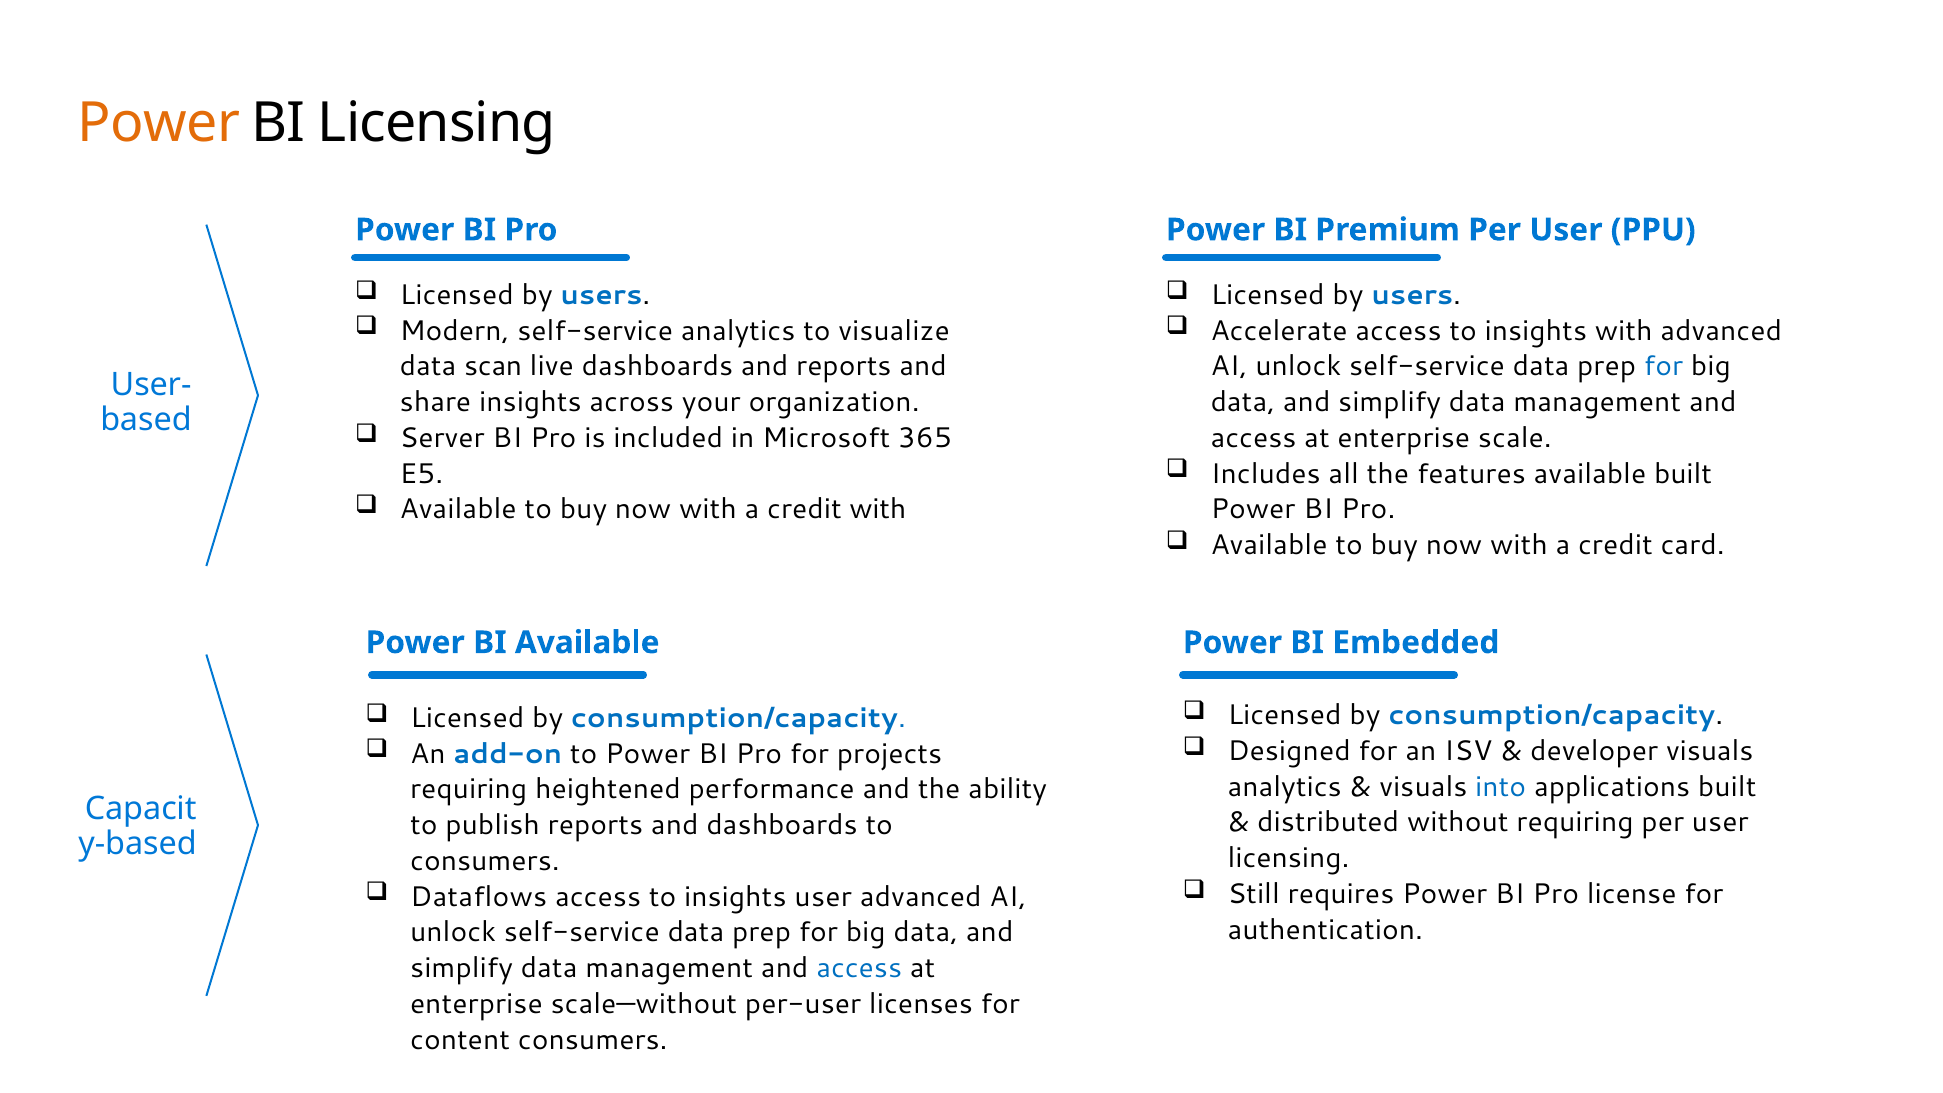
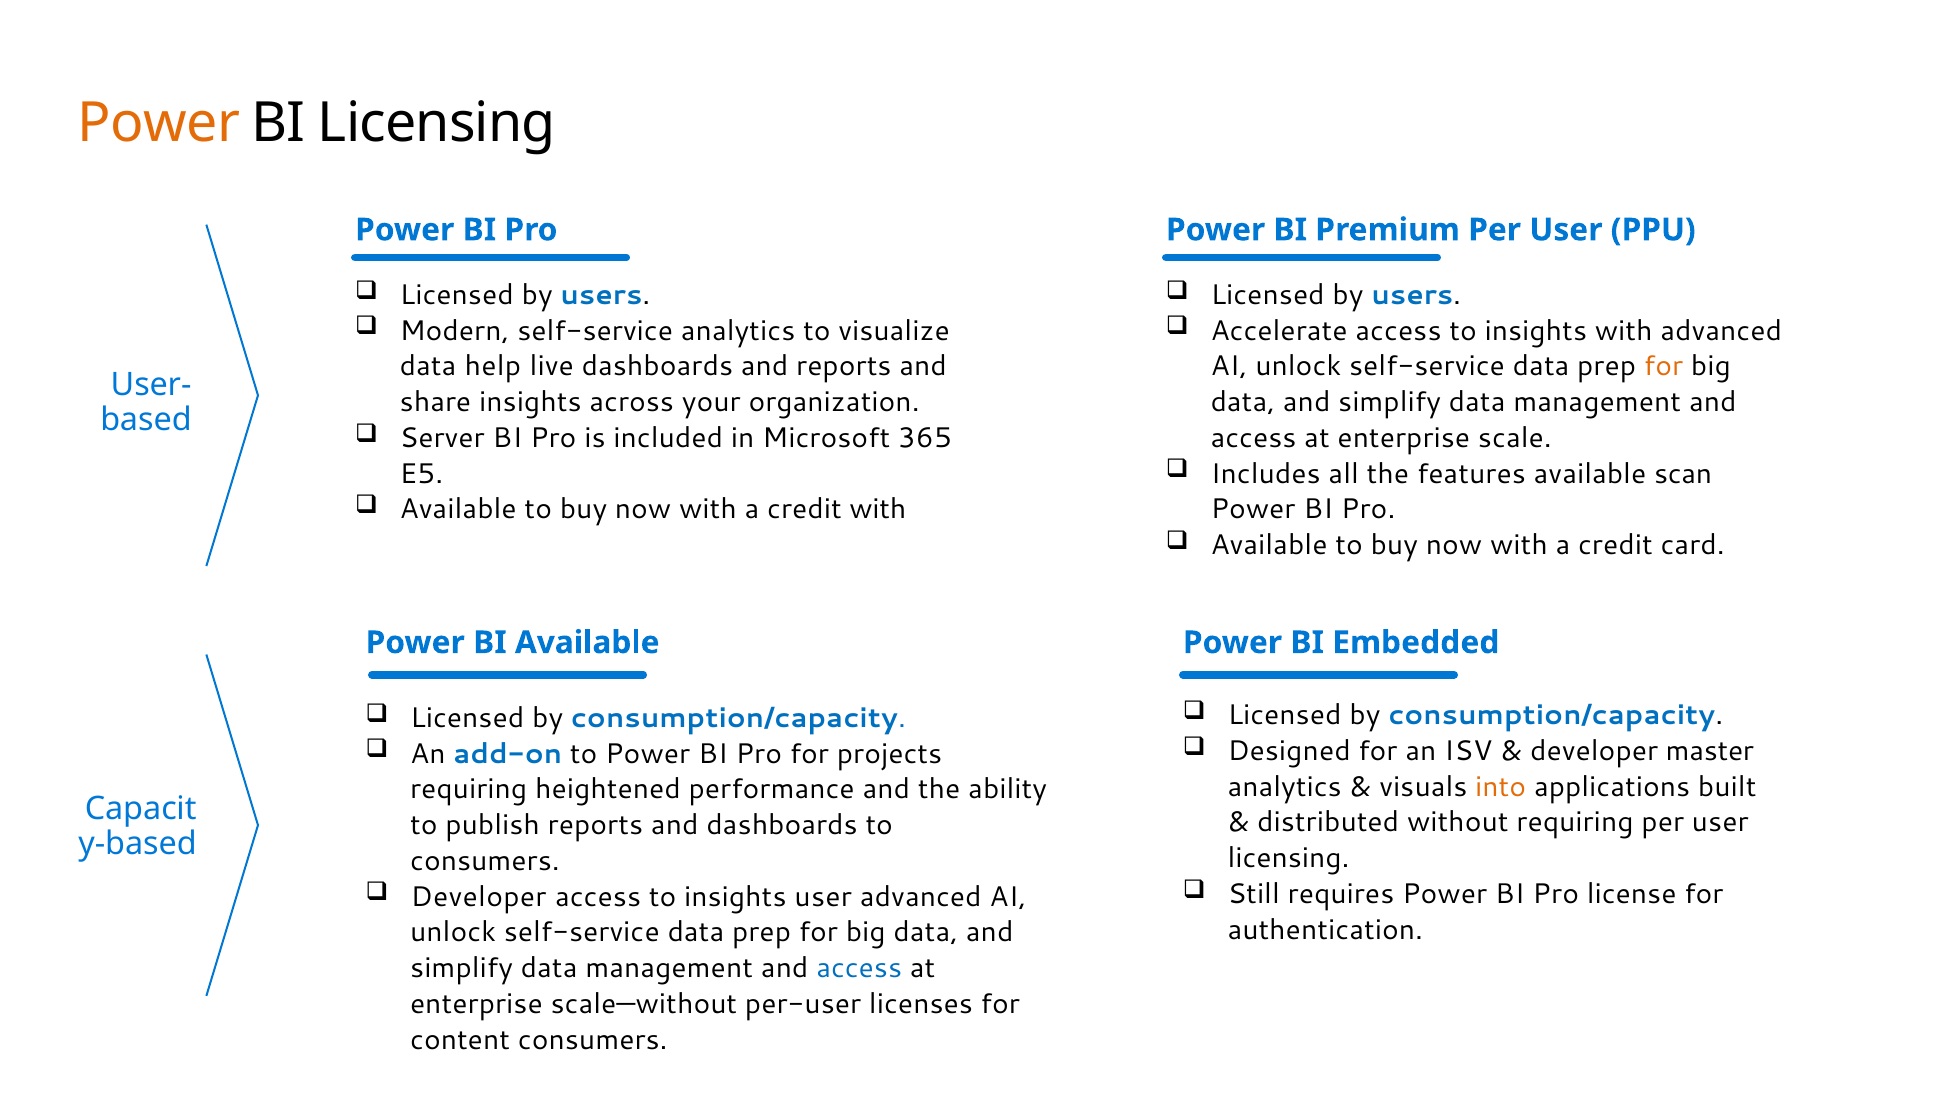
scan: scan -> help
for at (1664, 367) colour: blue -> orange
available built: built -> scan
developer visuals: visuals -> master
into colour: blue -> orange
Dataflows at (479, 897): Dataflows -> Developer
